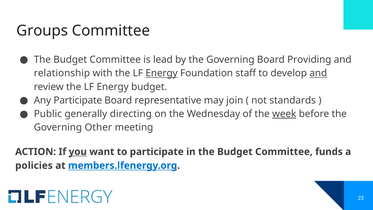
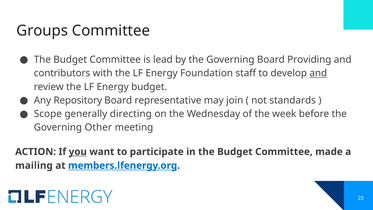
relationship: relationship -> contributors
Energy at (162, 73) underline: present -> none
Any Participate: Participate -> Repository
Public: Public -> Scope
week underline: present -> none
funds: funds -> made
policies: policies -> mailing
